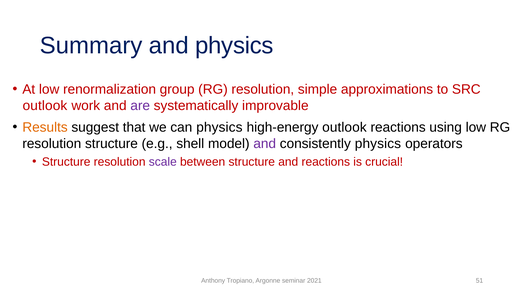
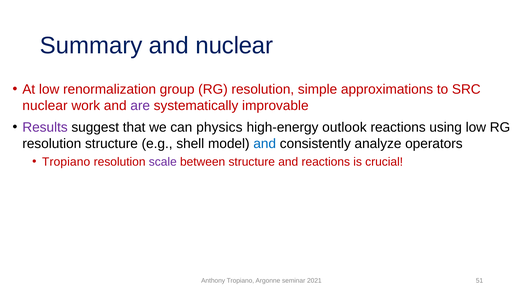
and physics: physics -> nuclear
outlook at (45, 106): outlook -> nuclear
Results colour: orange -> purple
and at (265, 144) colour: purple -> blue
consistently physics: physics -> analyze
Structure at (66, 162): Structure -> Tropiano
